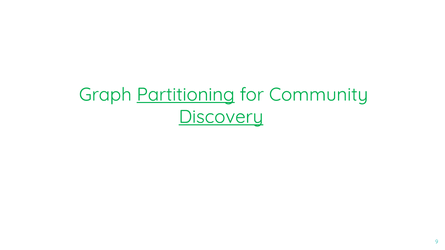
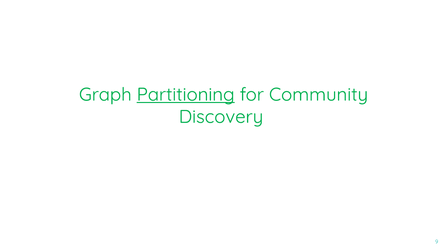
Discovery underline: present -> none
